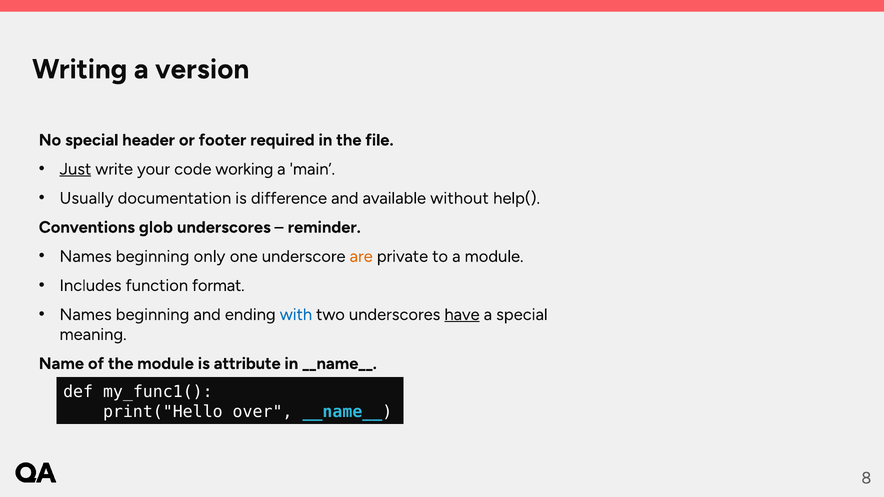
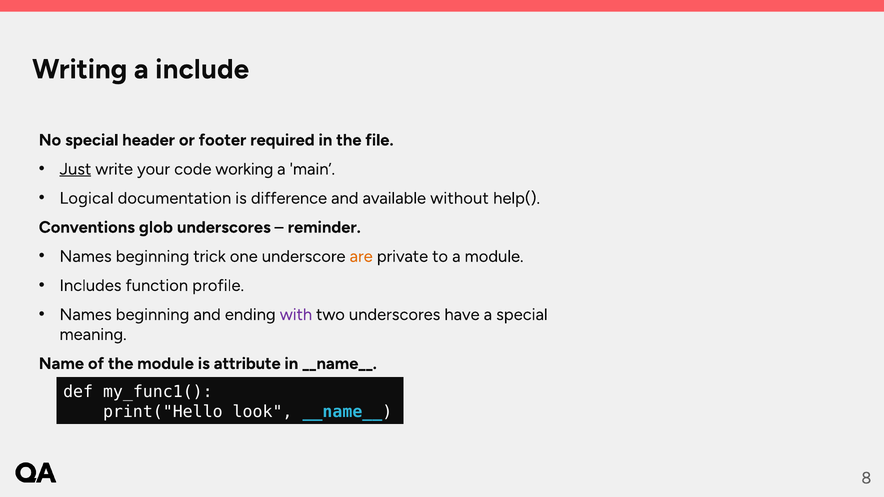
version: version -> include
Usually: Usually -> Logical
only: only -> trick
format: format -> profile
with colour: blue -> purple
have underline: present -> none
over: over -> look
